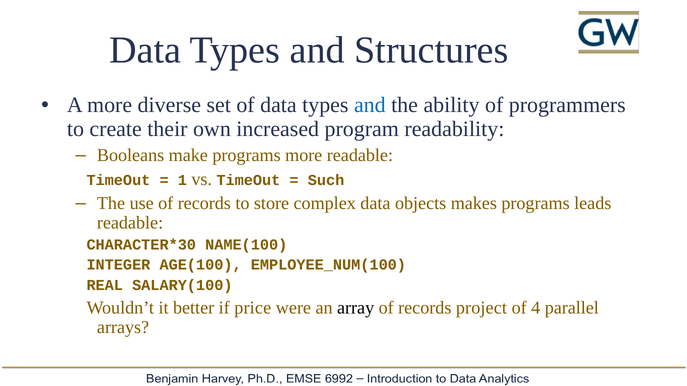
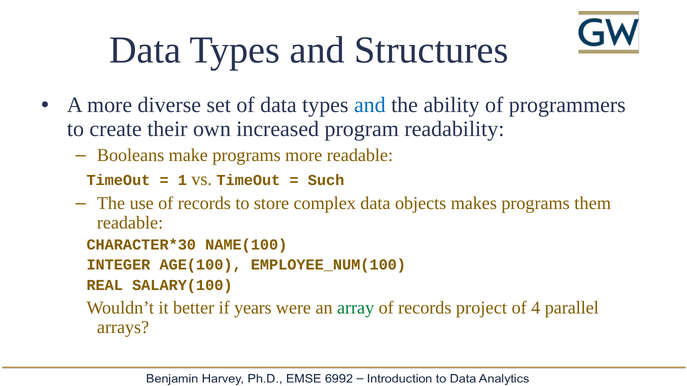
leads: leads -> them
price: price -> years
array colour: black -> green
